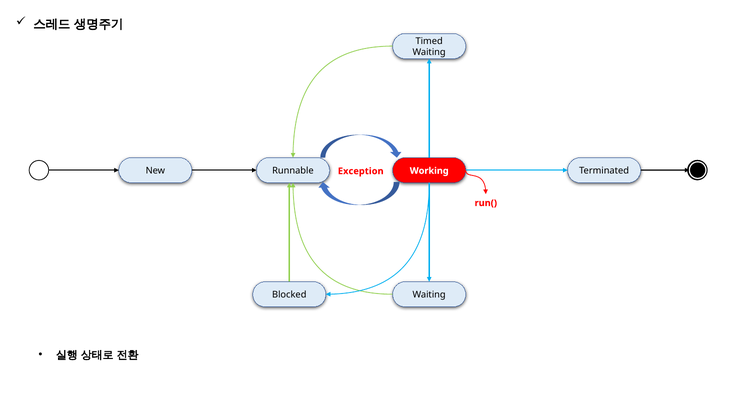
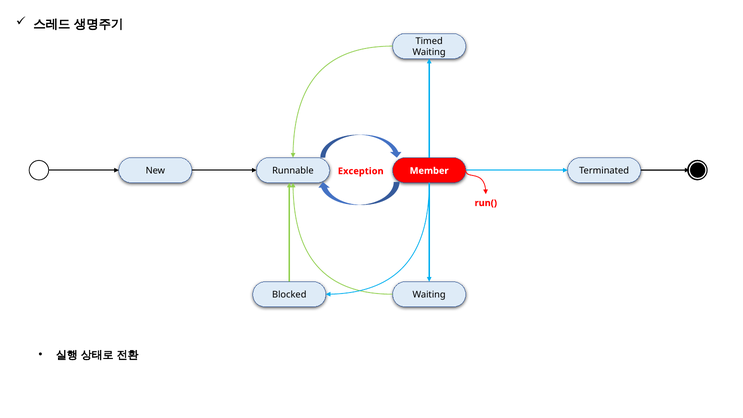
Working: Working -> Member
